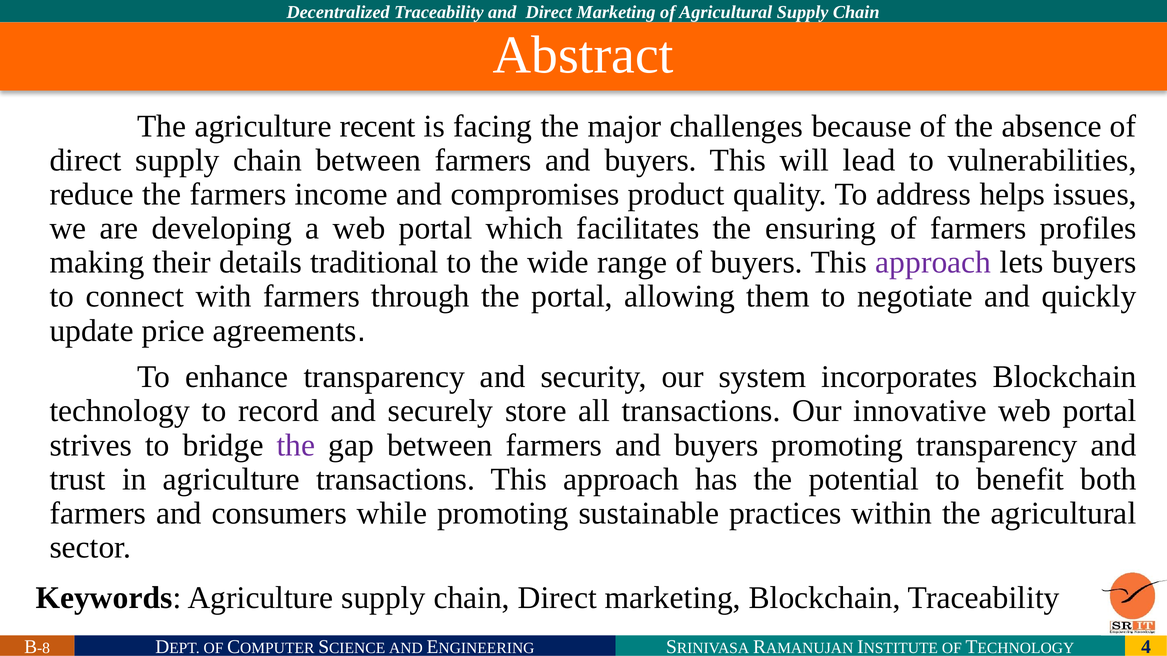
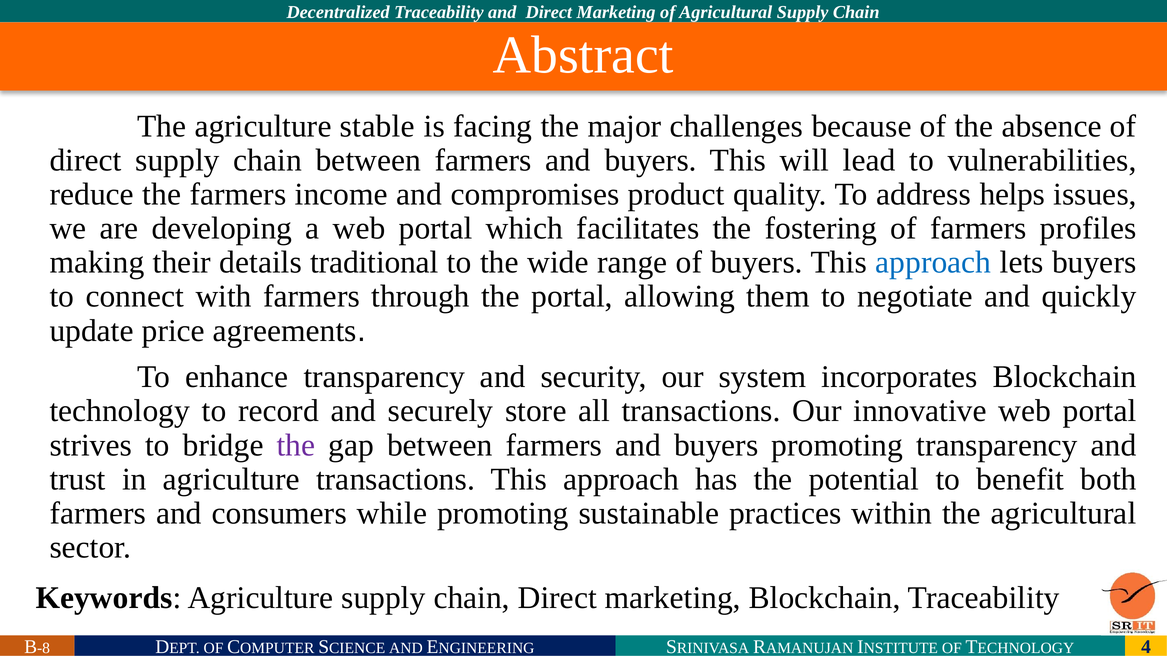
recent: recent -> stable
ensuring: ensuring -> fostering
approach at (933, 263) colour: purple -> blue
